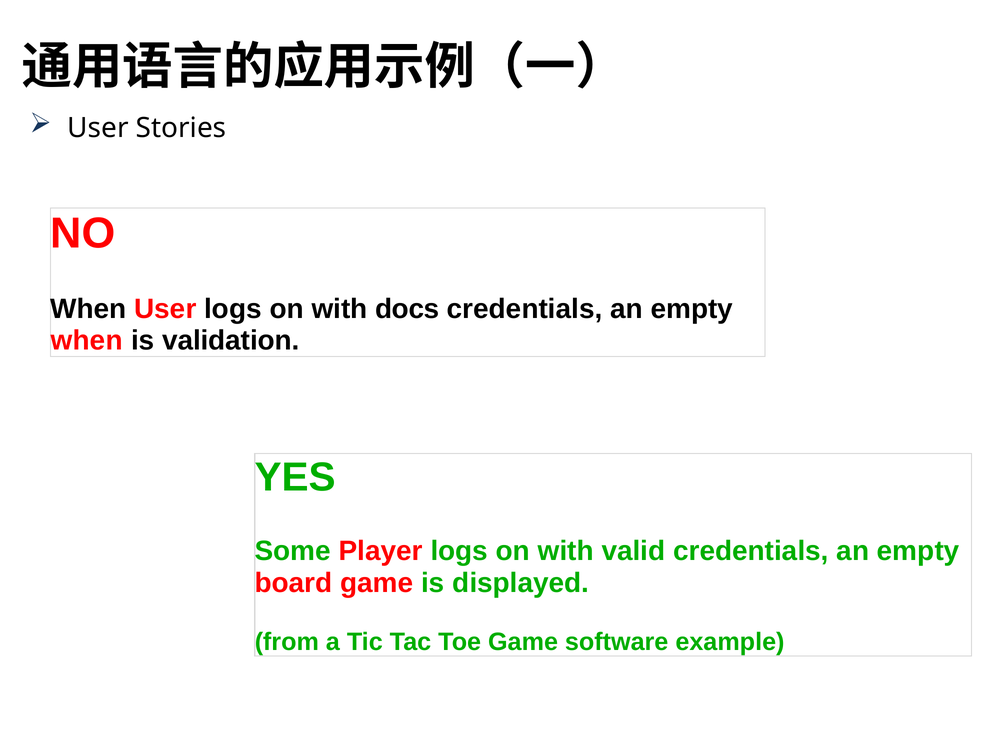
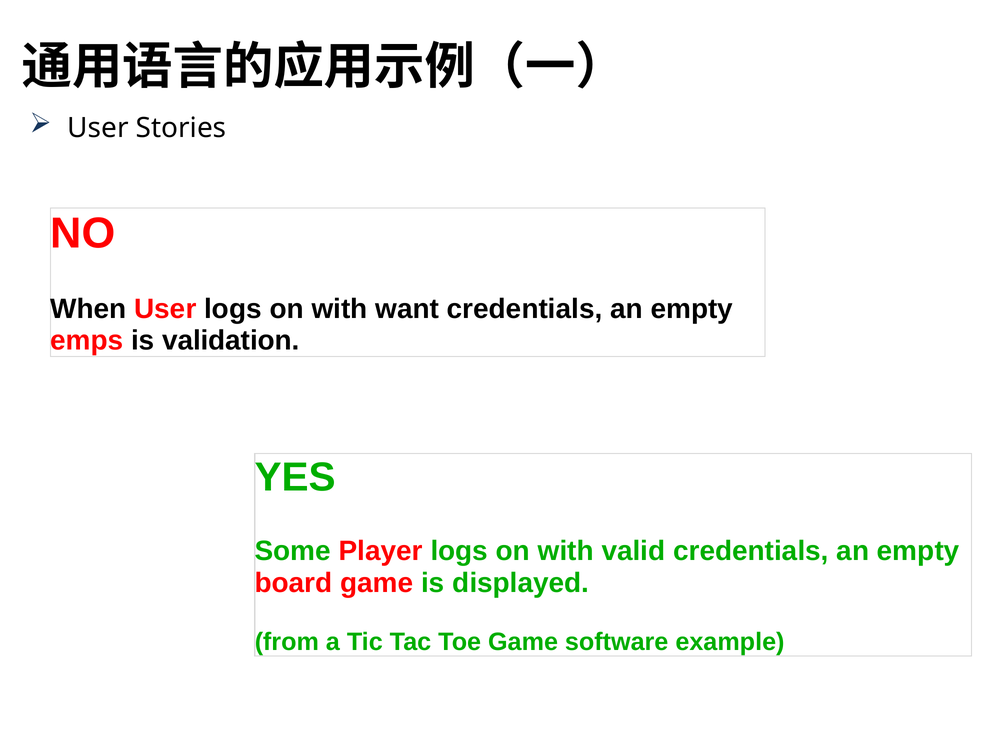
docs: docs -> want
when at (87, 341): when -> emps
